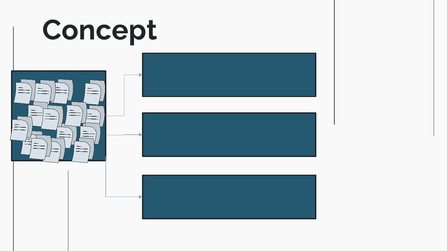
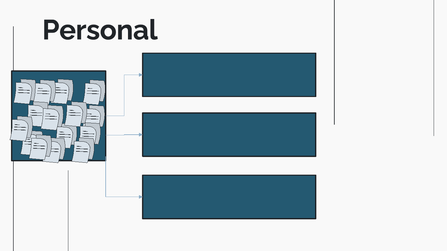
Concept: Concept -> Personal
